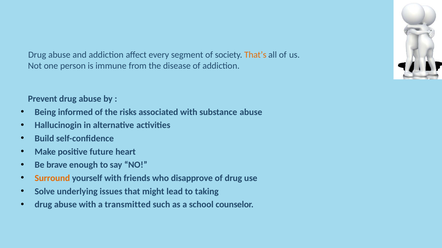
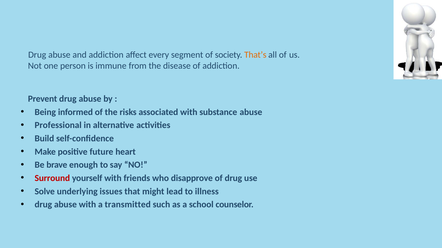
Hallucinogin: Hallucinogin -> Professional
Surround colour: orange -> red
taking: taking -> illness
